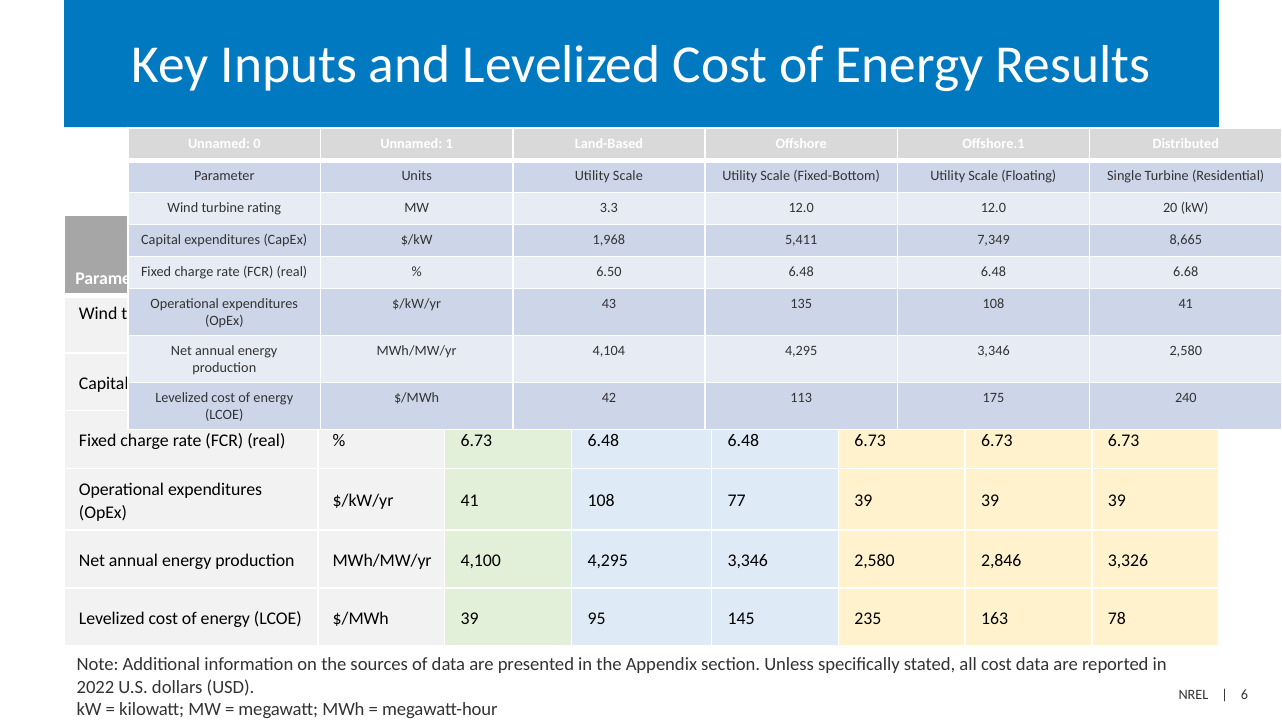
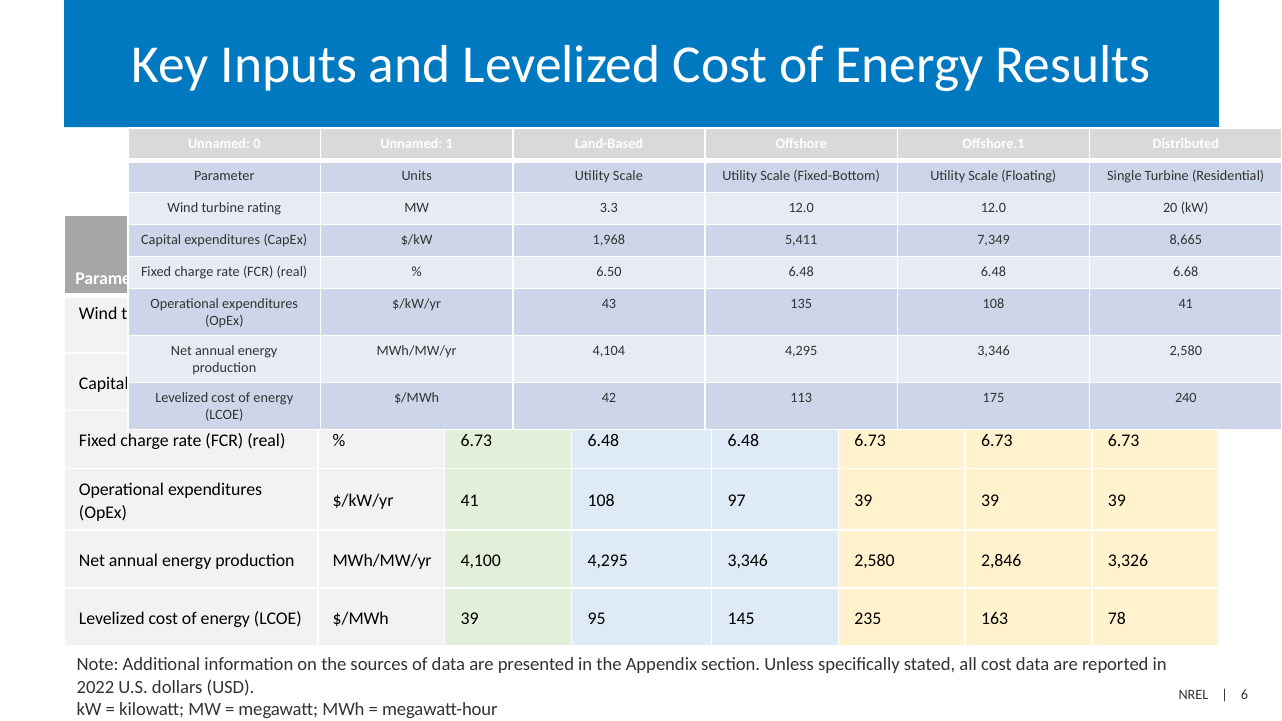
77: 77 -> 97
